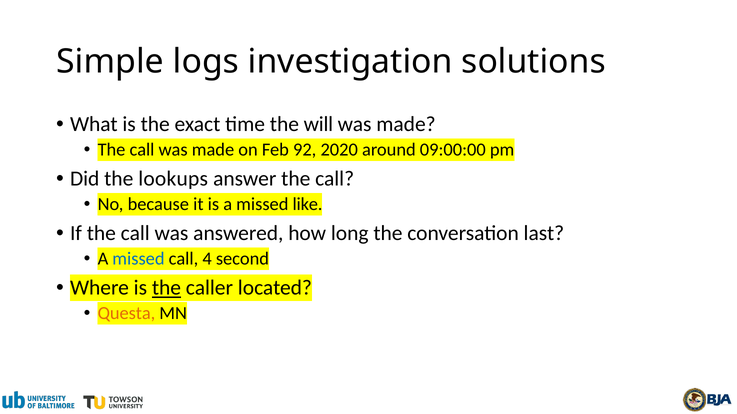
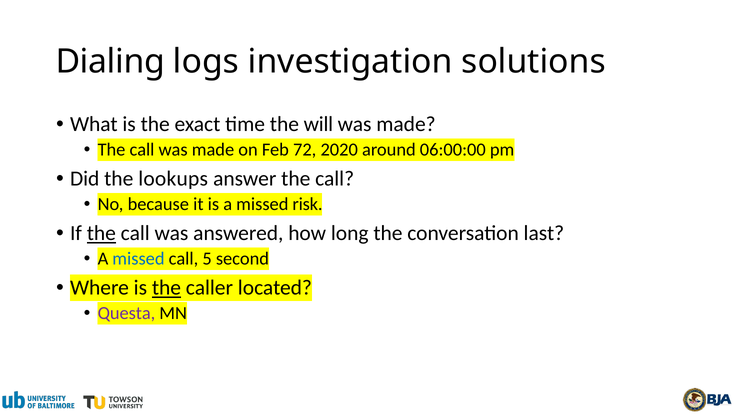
Simple: Simple -> Dialing
92: 92 -> 72
09:00:00: 09:00:00 -> 06:00:00
like: like -> risk
the at (101, 234) underline: none -> present
4: 4 -> 5
Questa colour: orange -> purple
